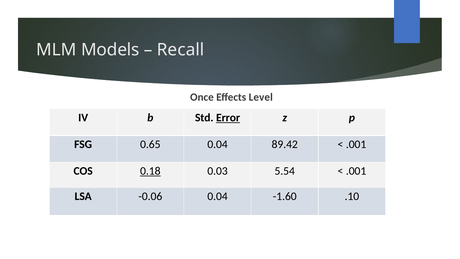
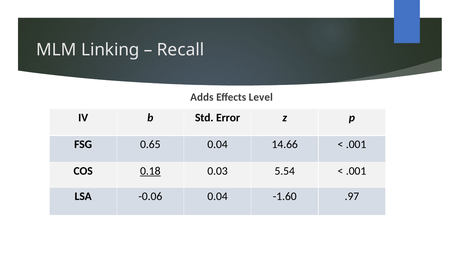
Models: Models -> Linking
Once: Once -> Adds
Error underline: present -> none
89.42: 89.42 -> 14.66
.10: .10 -> .97
